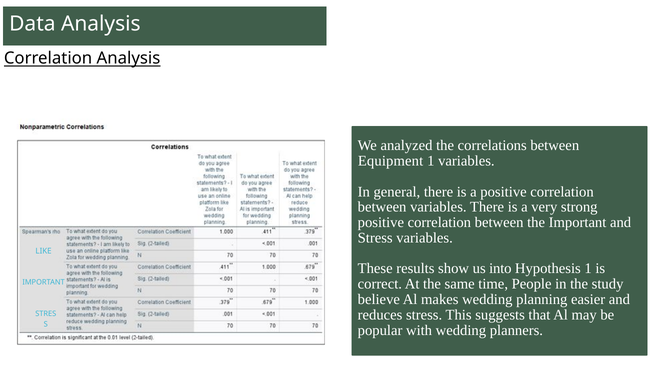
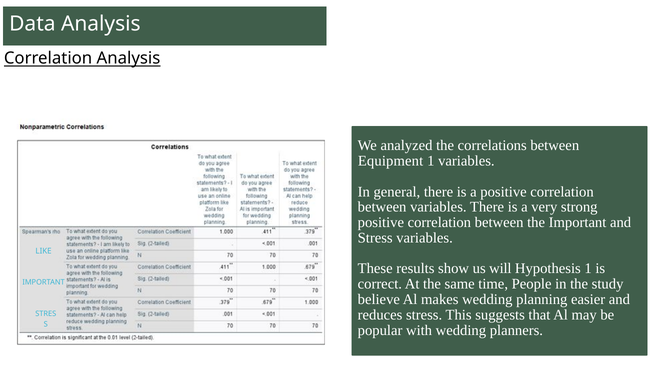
into: into -> will
